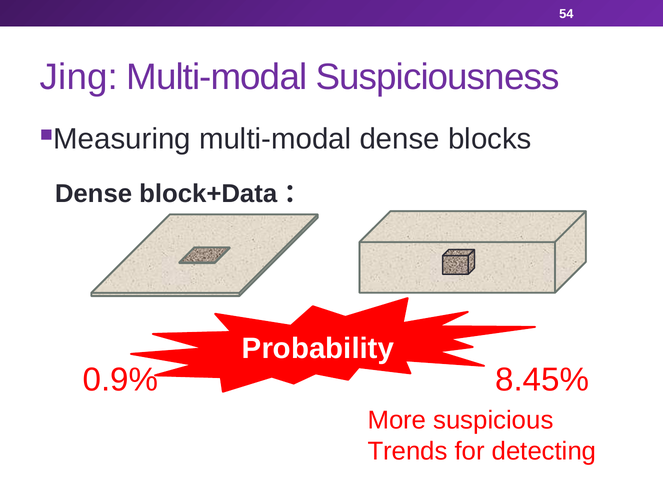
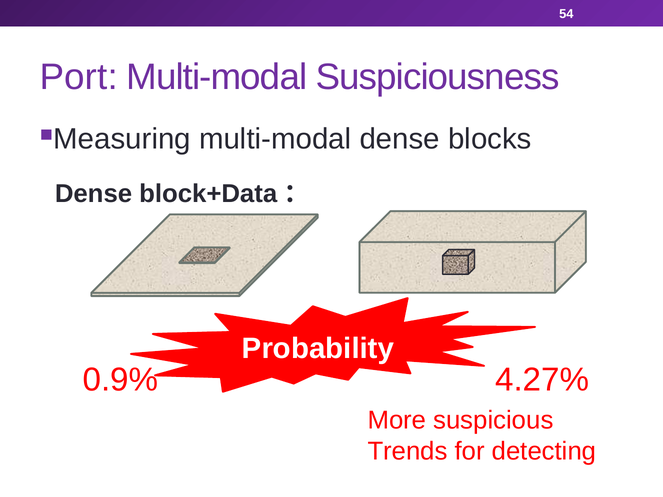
Jing: Jing -> Port
8.45%: 8.45% -> 4.27%
